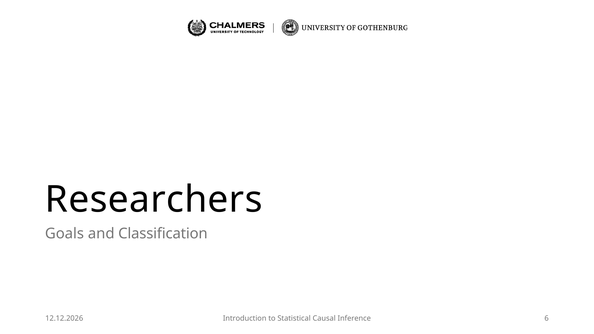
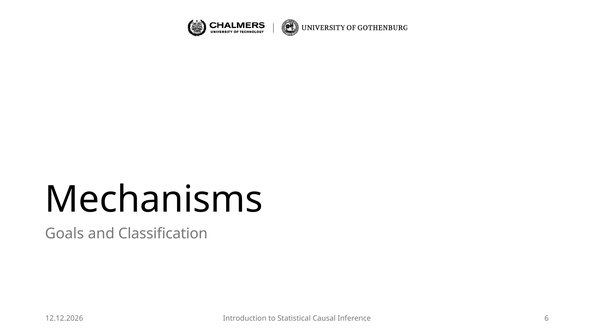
Researchers: Researchers -> Mechanisms
